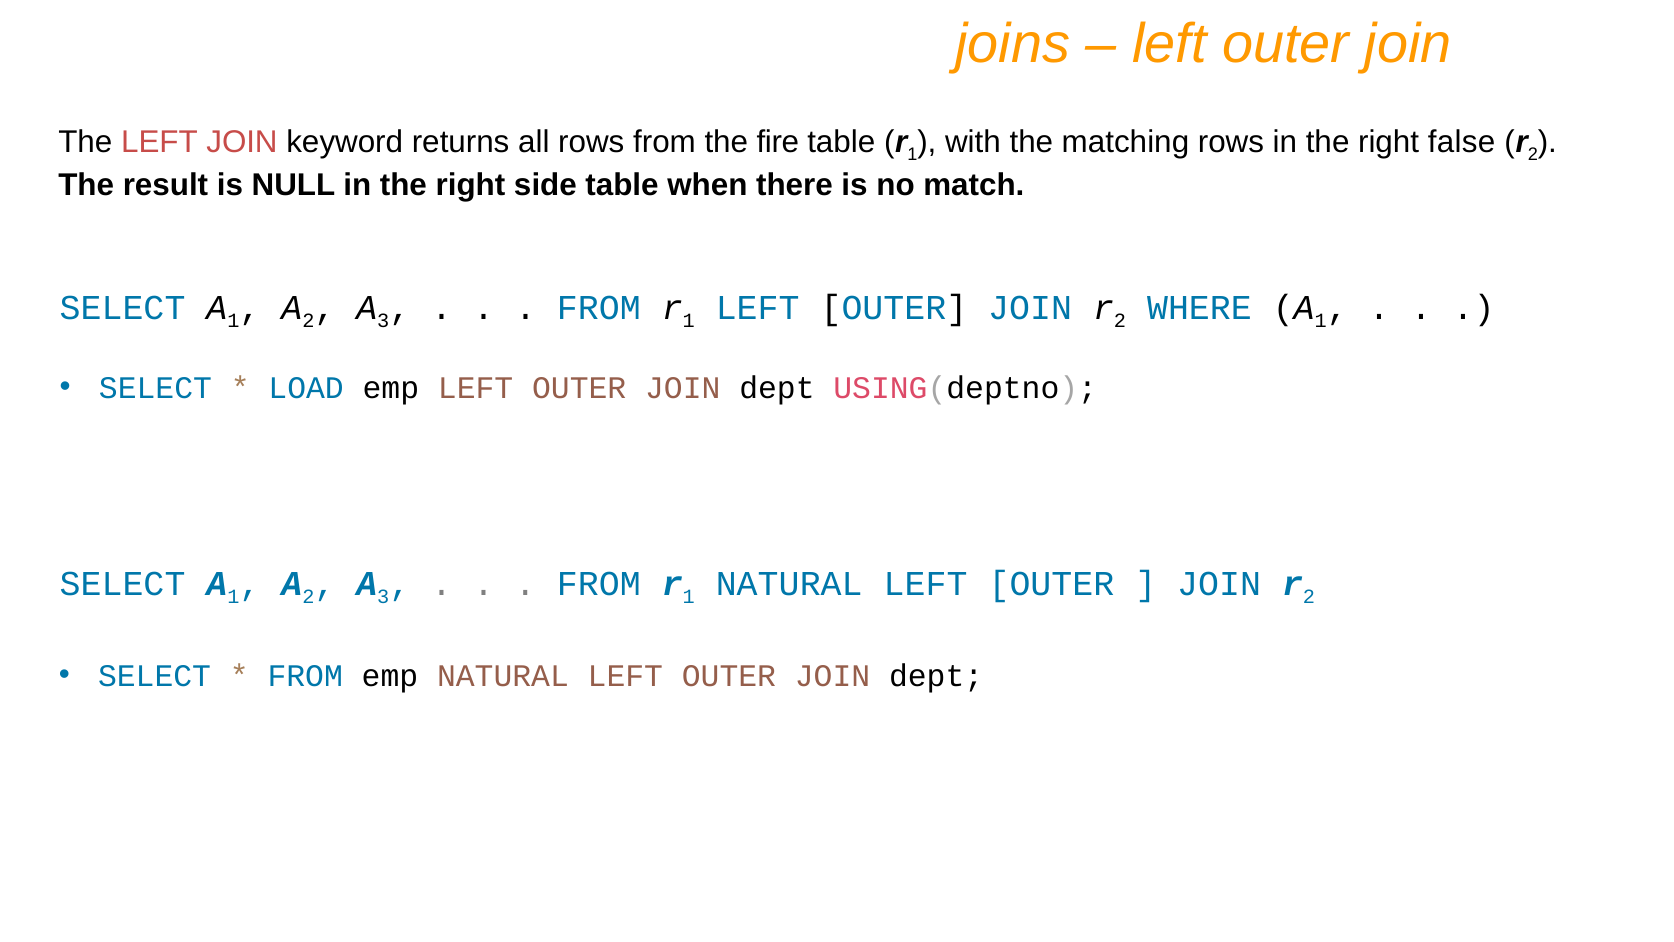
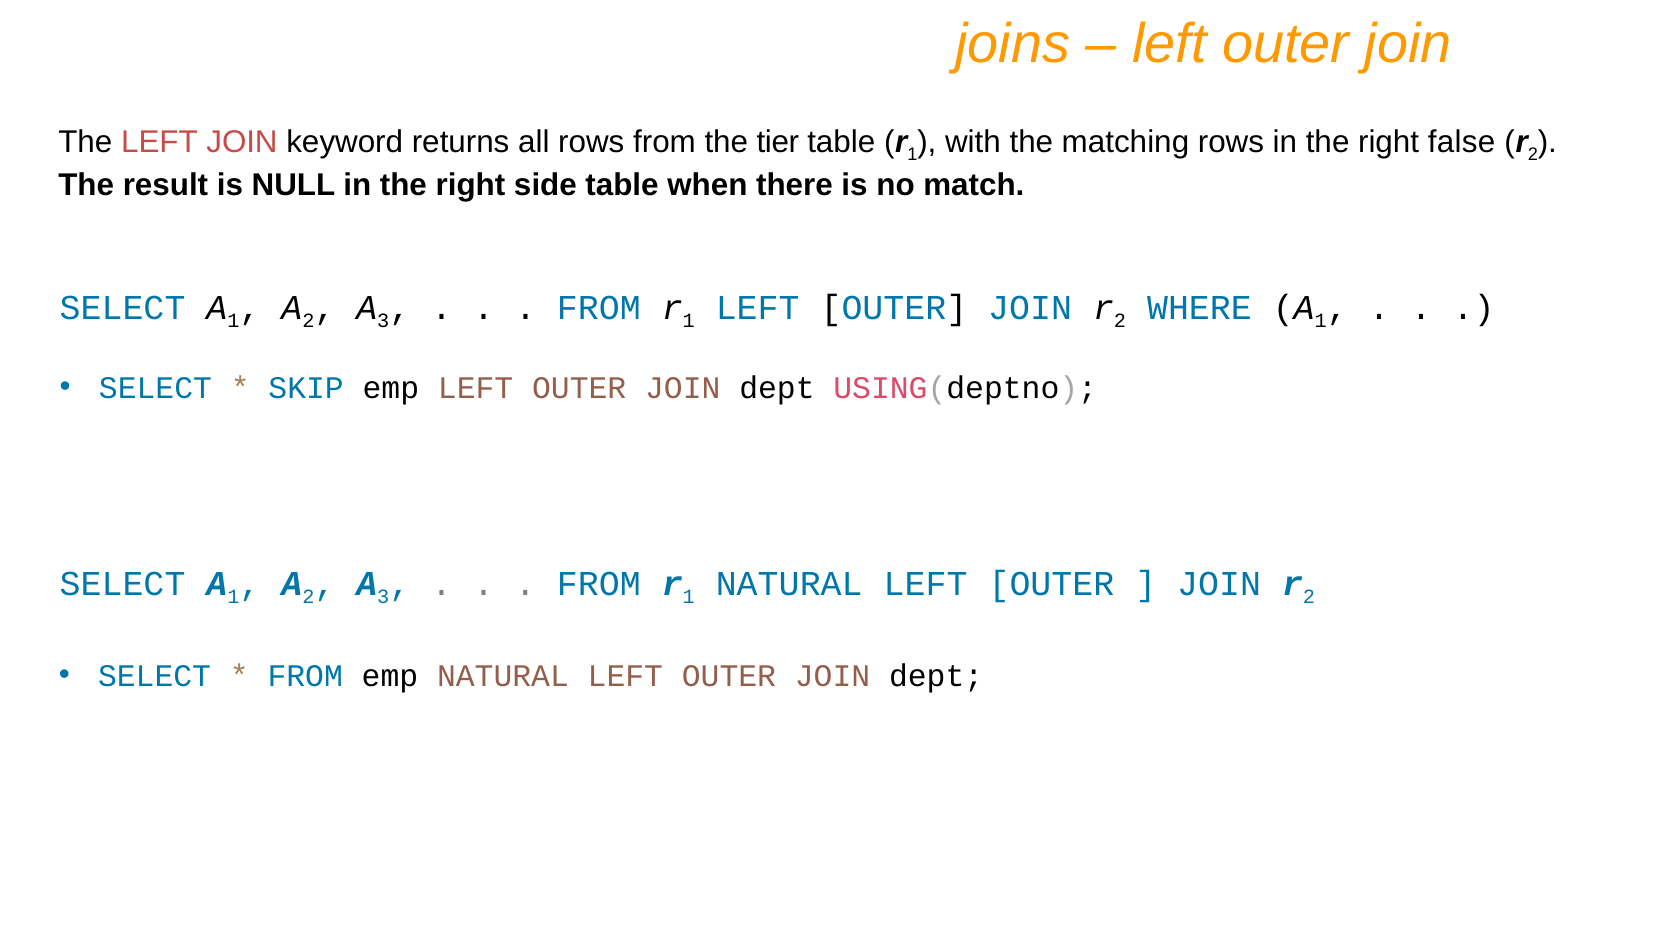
fire: fire -> tier
LOAD: LOAD -> SKIP
